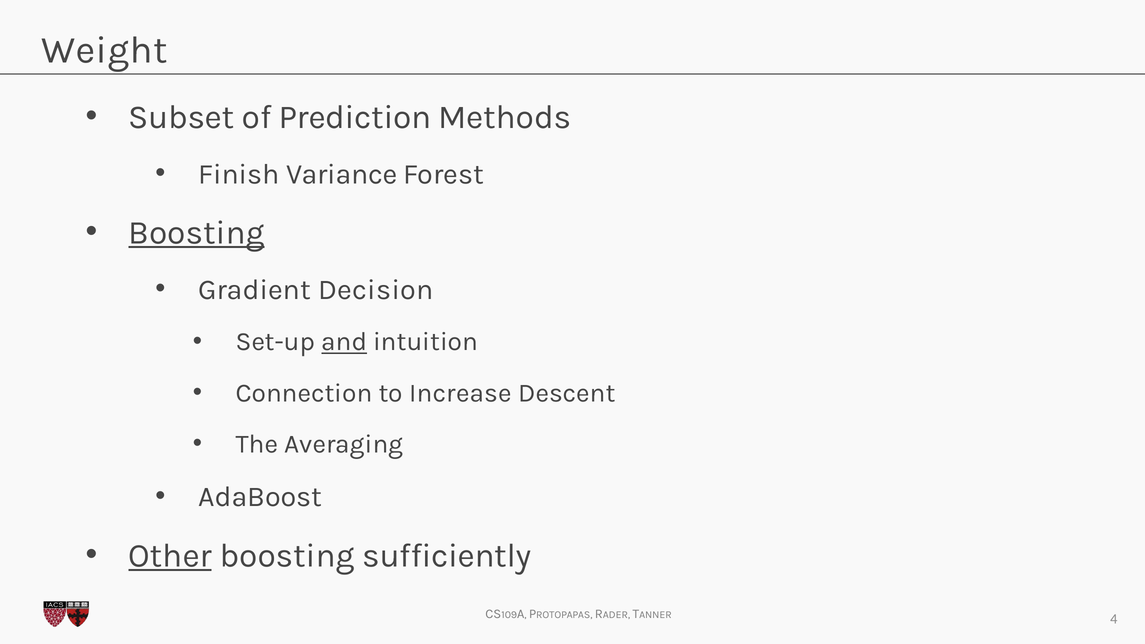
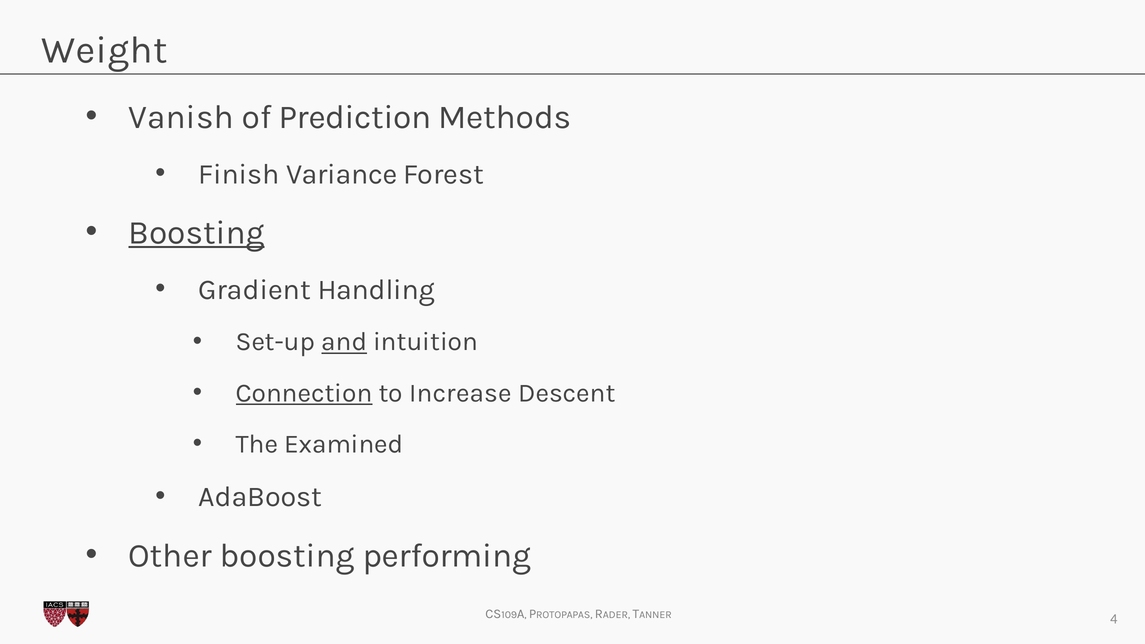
Subset: Subset -> Vanish
Decision: Decision -> Handling
Connection underline: none -> present
Averaging: Averaging -> Examined
Other underline: present -> none
sufficiently: sufficiently -> performing
